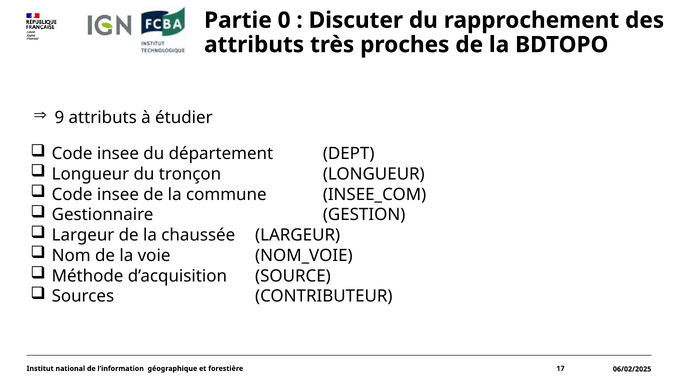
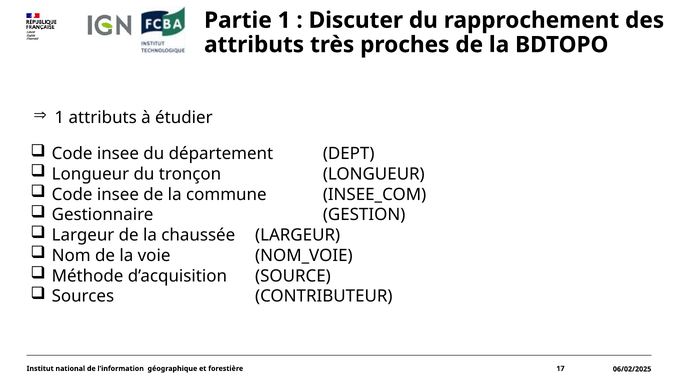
Partie 0: 0 -> 1
9 at (59, 117): 9 -> 1
